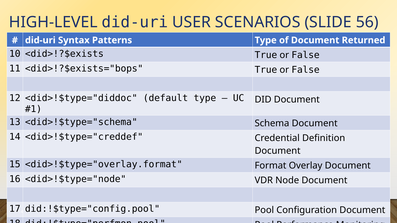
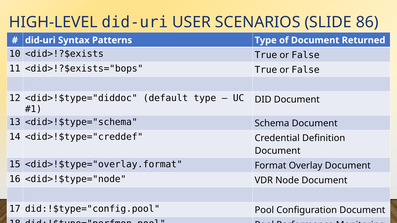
56: 56 -> 86
